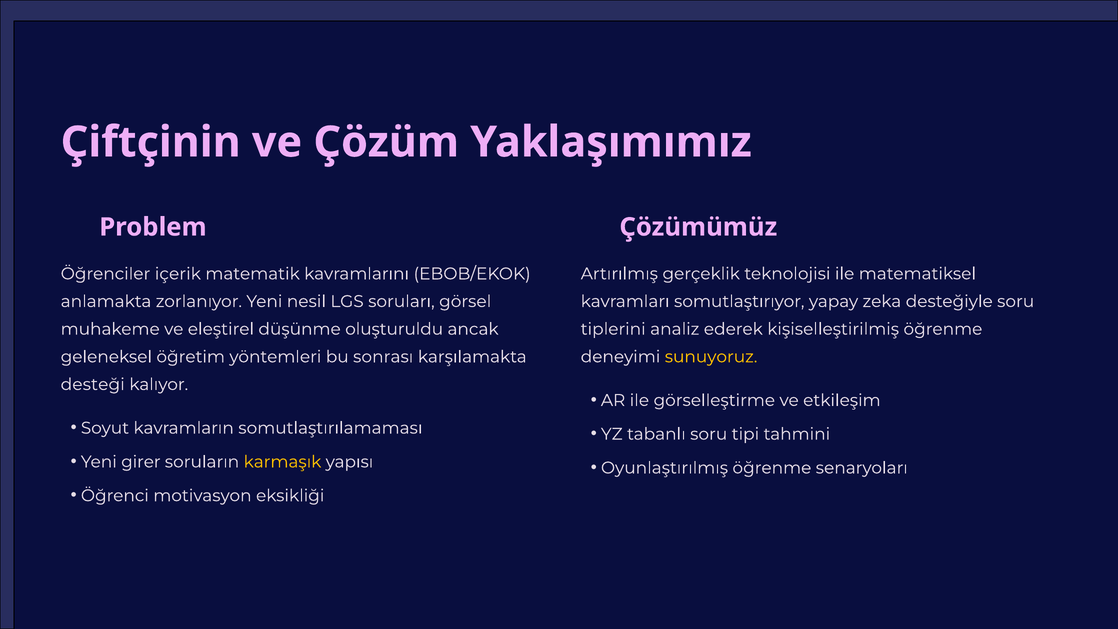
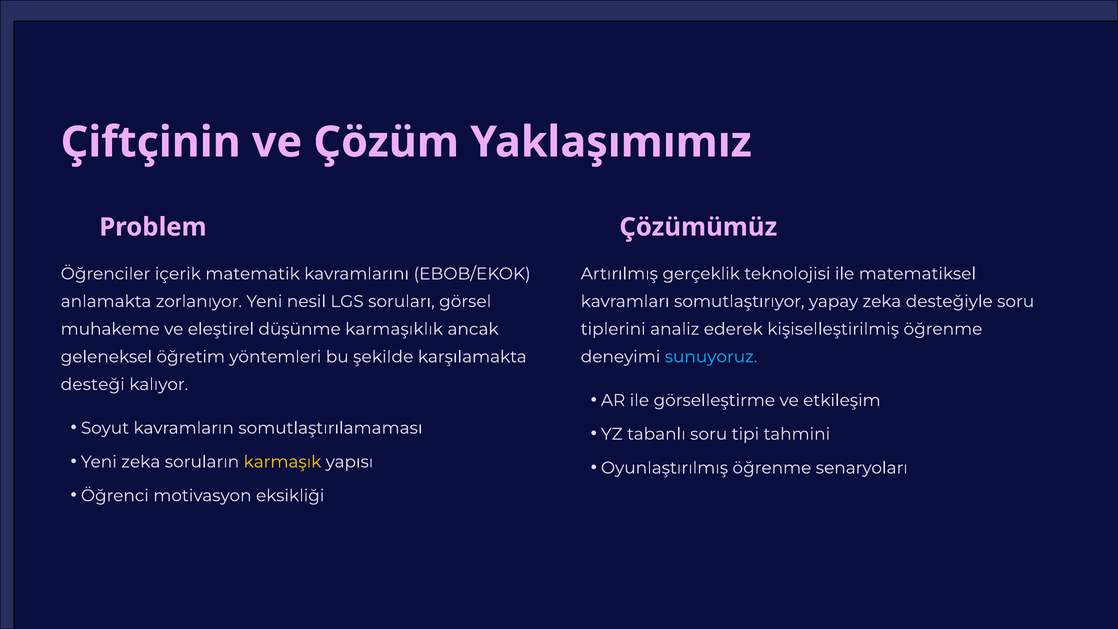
oluşturuldu: oluşturuldu -> karmaşıklık
sonrası: sonrası -> şekilde
sunuyoruz colour: yellow -> light blue
Yeni girer: girer -> zeka
